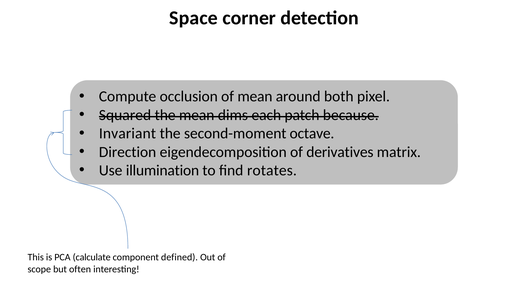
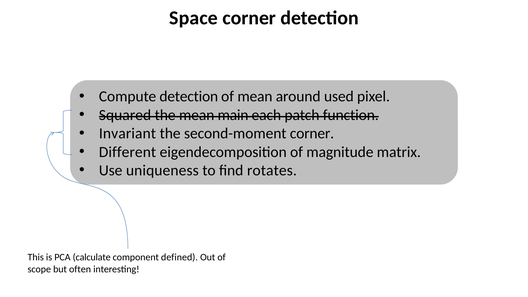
Compute occlusion: occlusion -> detection
both: both -> used
dims: dims -> main
because: because -> function
second-moment octave: octave -> corner
Direction: Direction -> Different
derivatives: derivatives -> magnitude
illumination: illumination -> uniqueness
